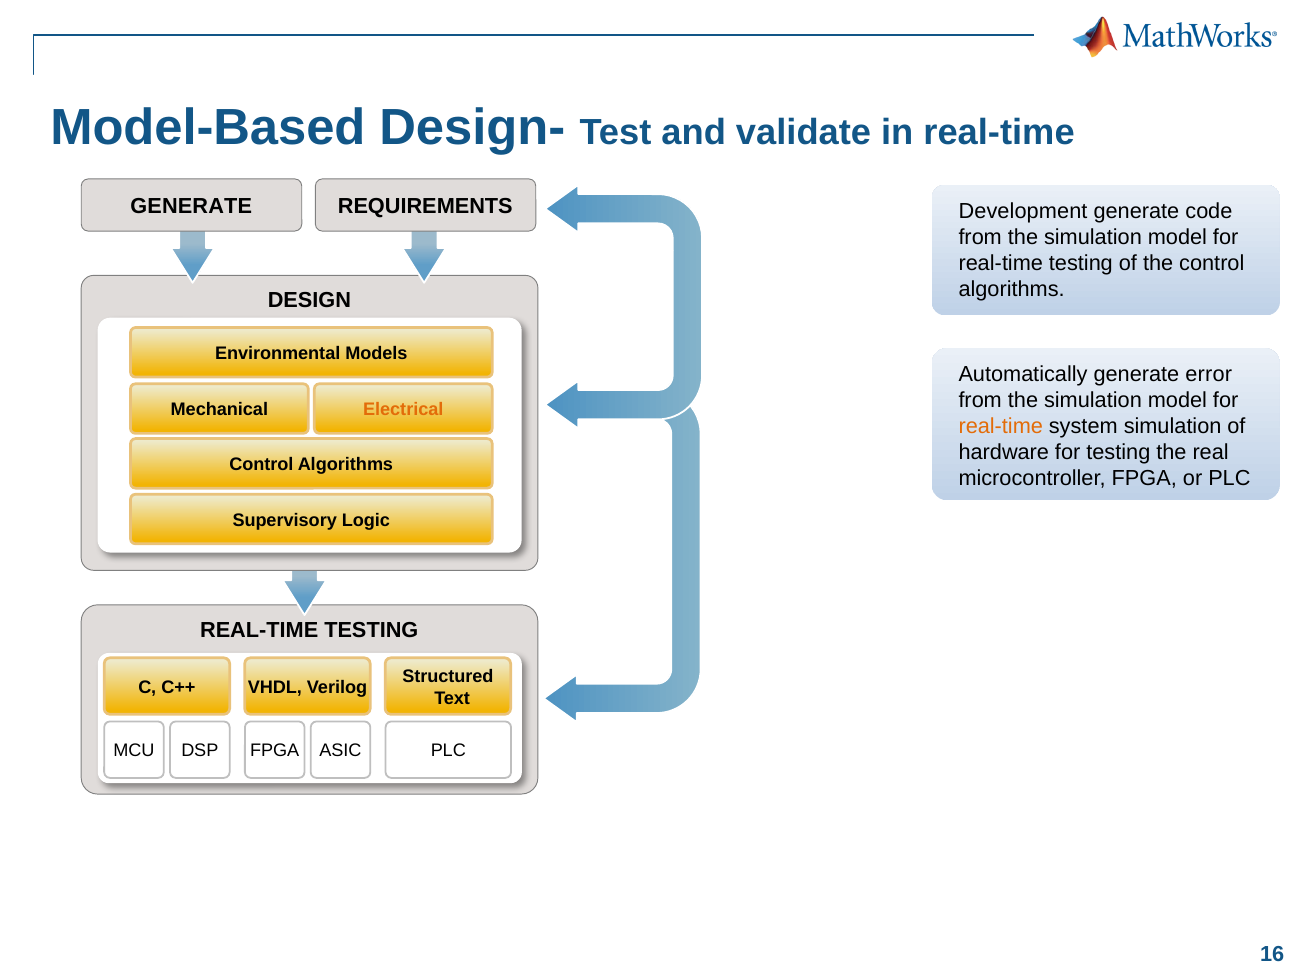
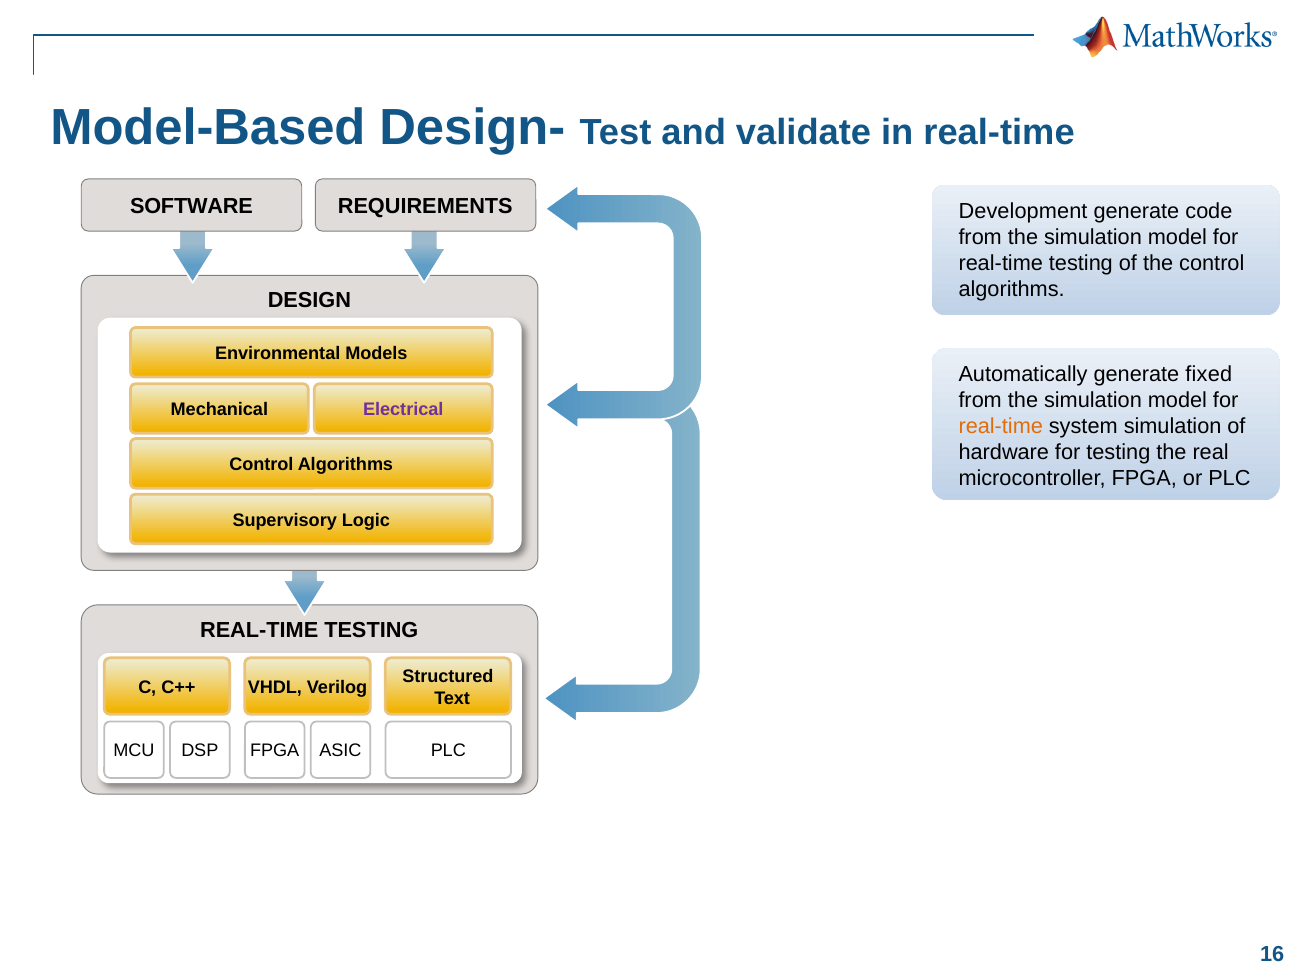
GENERATE at (191, 206): GENERATE -> SOFTWARE
error: error -> fixed
Electrical colour: orange -> purple
